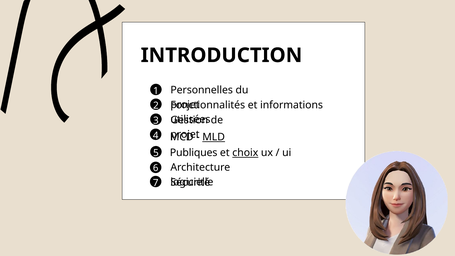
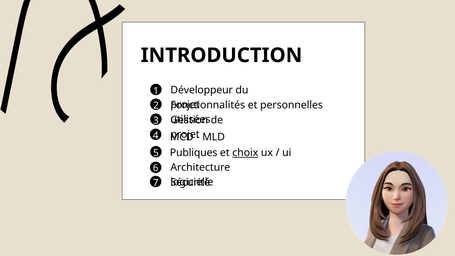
Personnelles: Personnelles -> Développeur
informations: informations -> personnelles
MLD underline: present -> none
